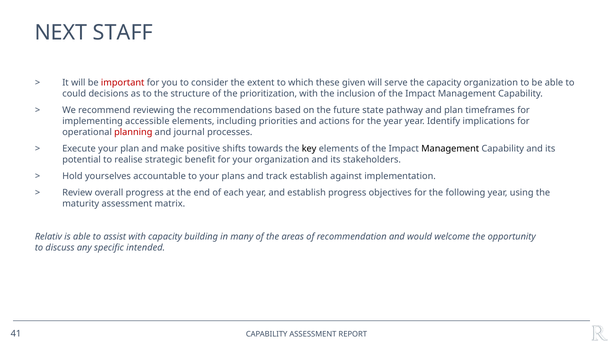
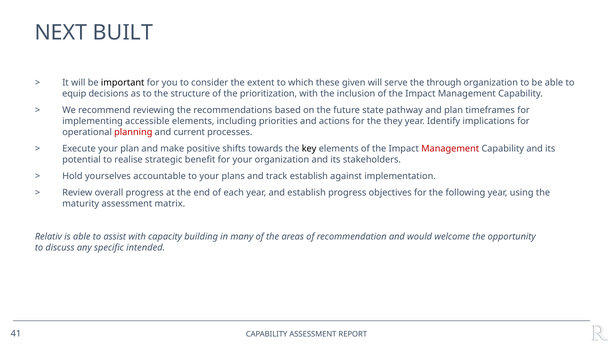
STAFF: STAFF -> BUILT
important colour: red -> black
the capacity: capacity -> through
could: could -> equip
the year: year -> they
journal: journal -> current
Management at (450, 149) colour: black -> red
